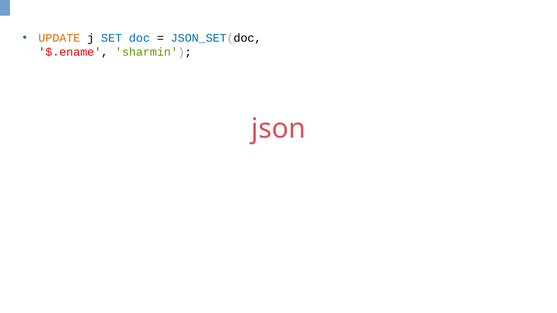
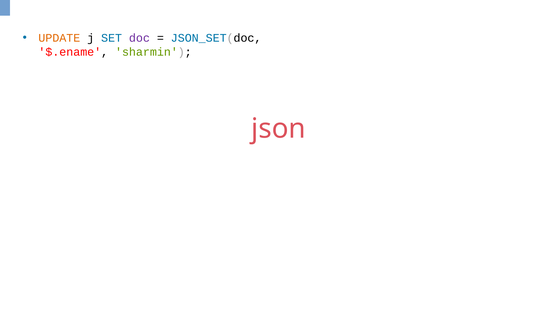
doc colour: blue -> purple
